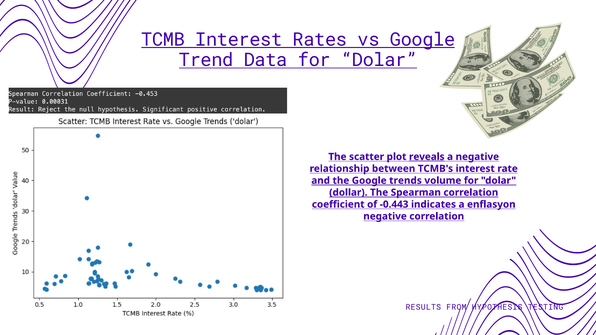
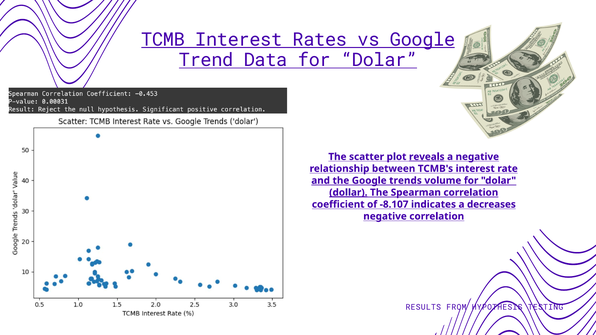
dollar underline: none -> present
-0.443: -0.443 -> -8.107
enflasyon: enflasyon -> decreases
